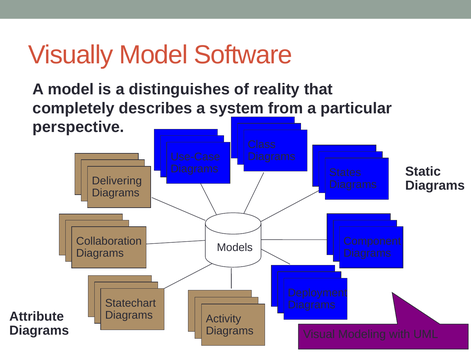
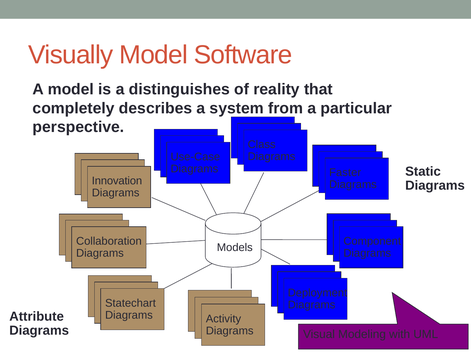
States: States -> Faster
Delivering: Delivering -> Innovation
